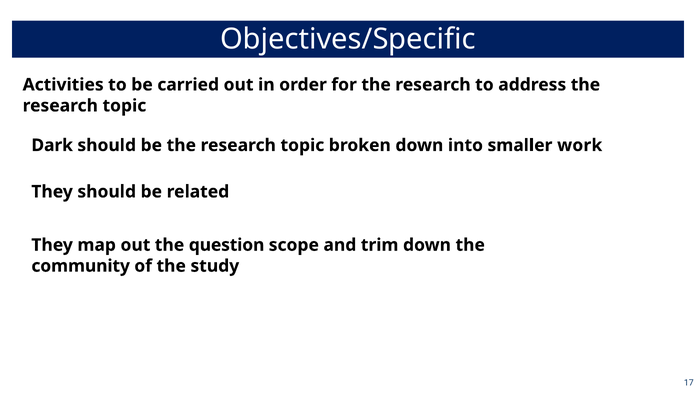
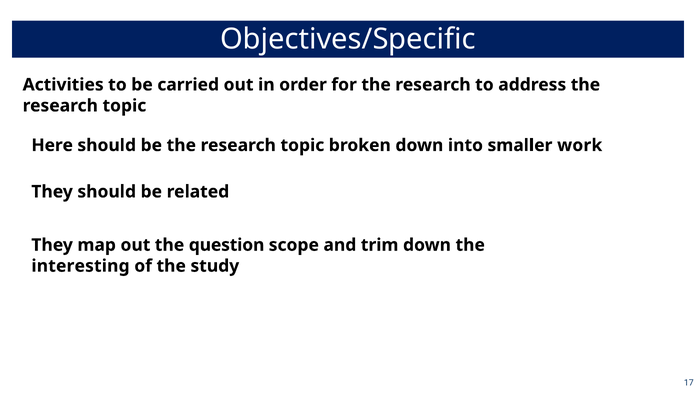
Dark: Dark -> Here
community: community -> interesting
